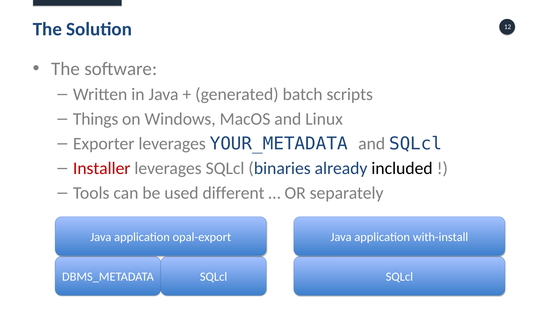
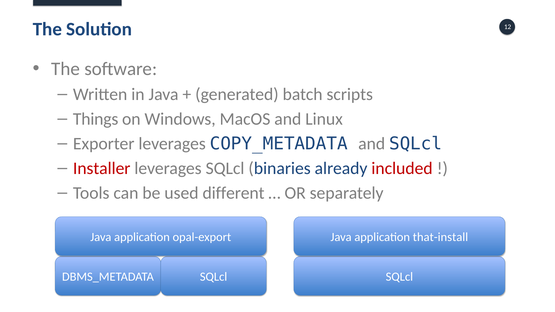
YOUR_METADATA: YOUR_METADATA -> COPY_METADATA
included colour: black -> red
with-install: with-install -> that-install
